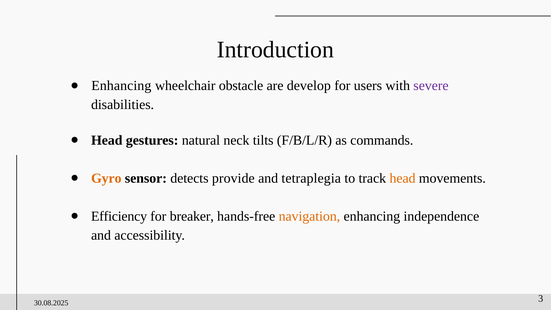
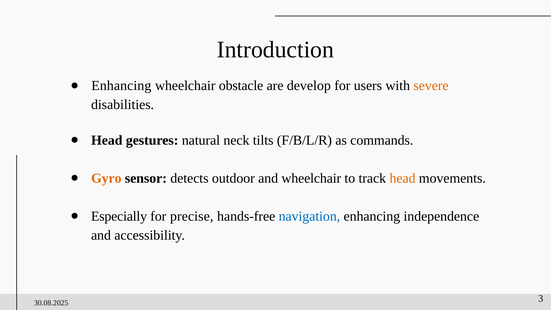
severe colour: purple -> orange
provide: provide -> outdoor
and tetraplegia: tetraplegia -> wheelchair
Efficiency: Efficiency -> Especially
breaker: breaker -> precise
navigation colour: orange -> blue
